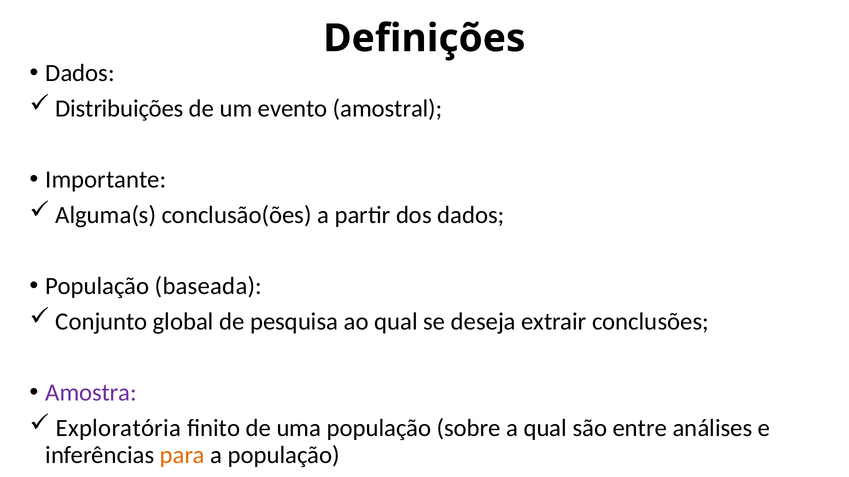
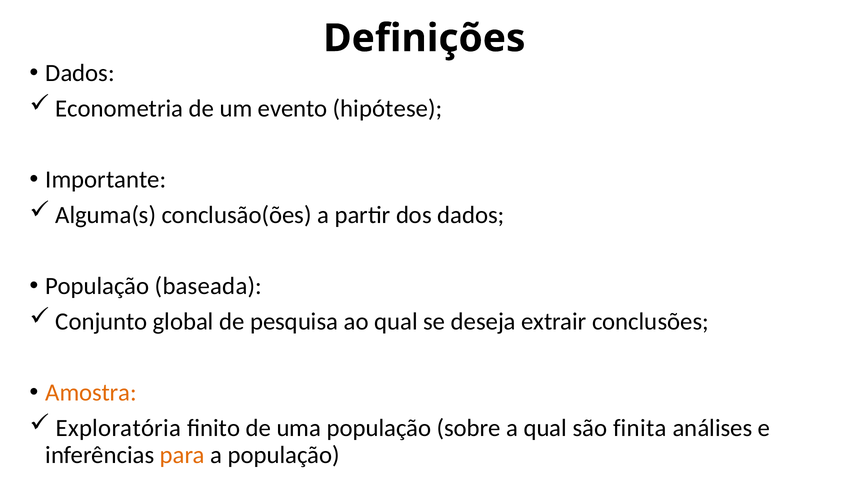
Distribuições: Distribuições -> Econometria
amostral: amostral -> hipótese
Amostra colour: purple -> orange
entre: entre -> finita
